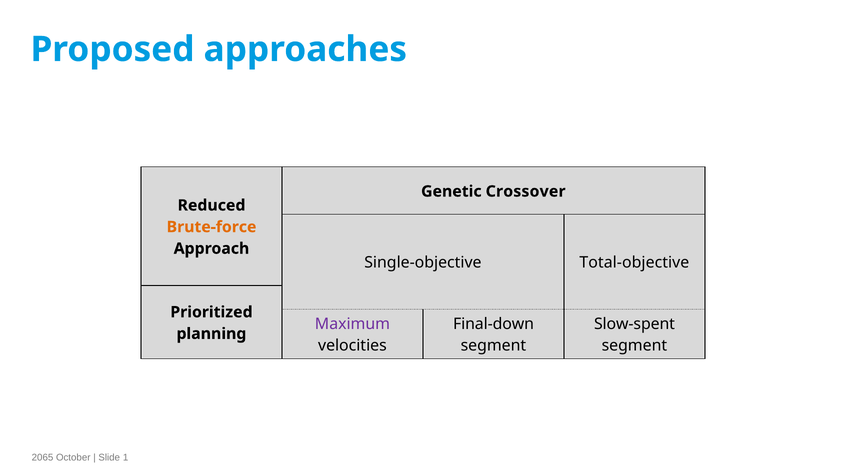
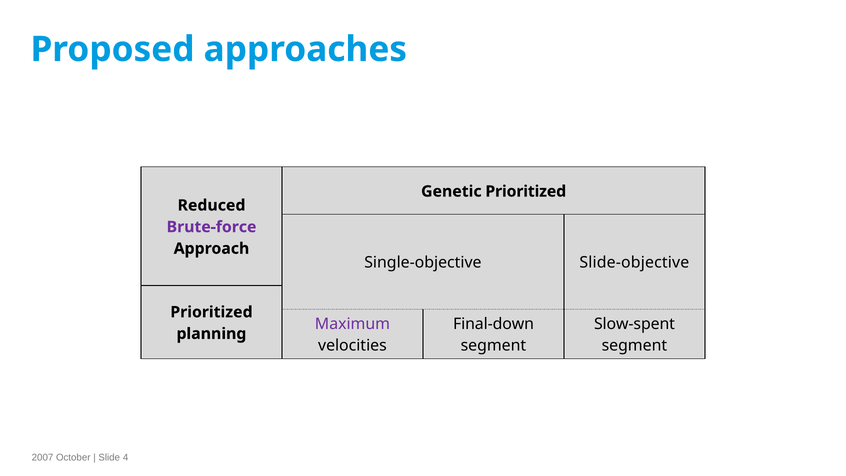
Genetic Crossover: Crossover -> Prioritized
Brute-force colour: orange -> purple
Total-objective: Total-objective -> Slide-objective
2065: 2065 -> 2007
1: 1 -> 4
